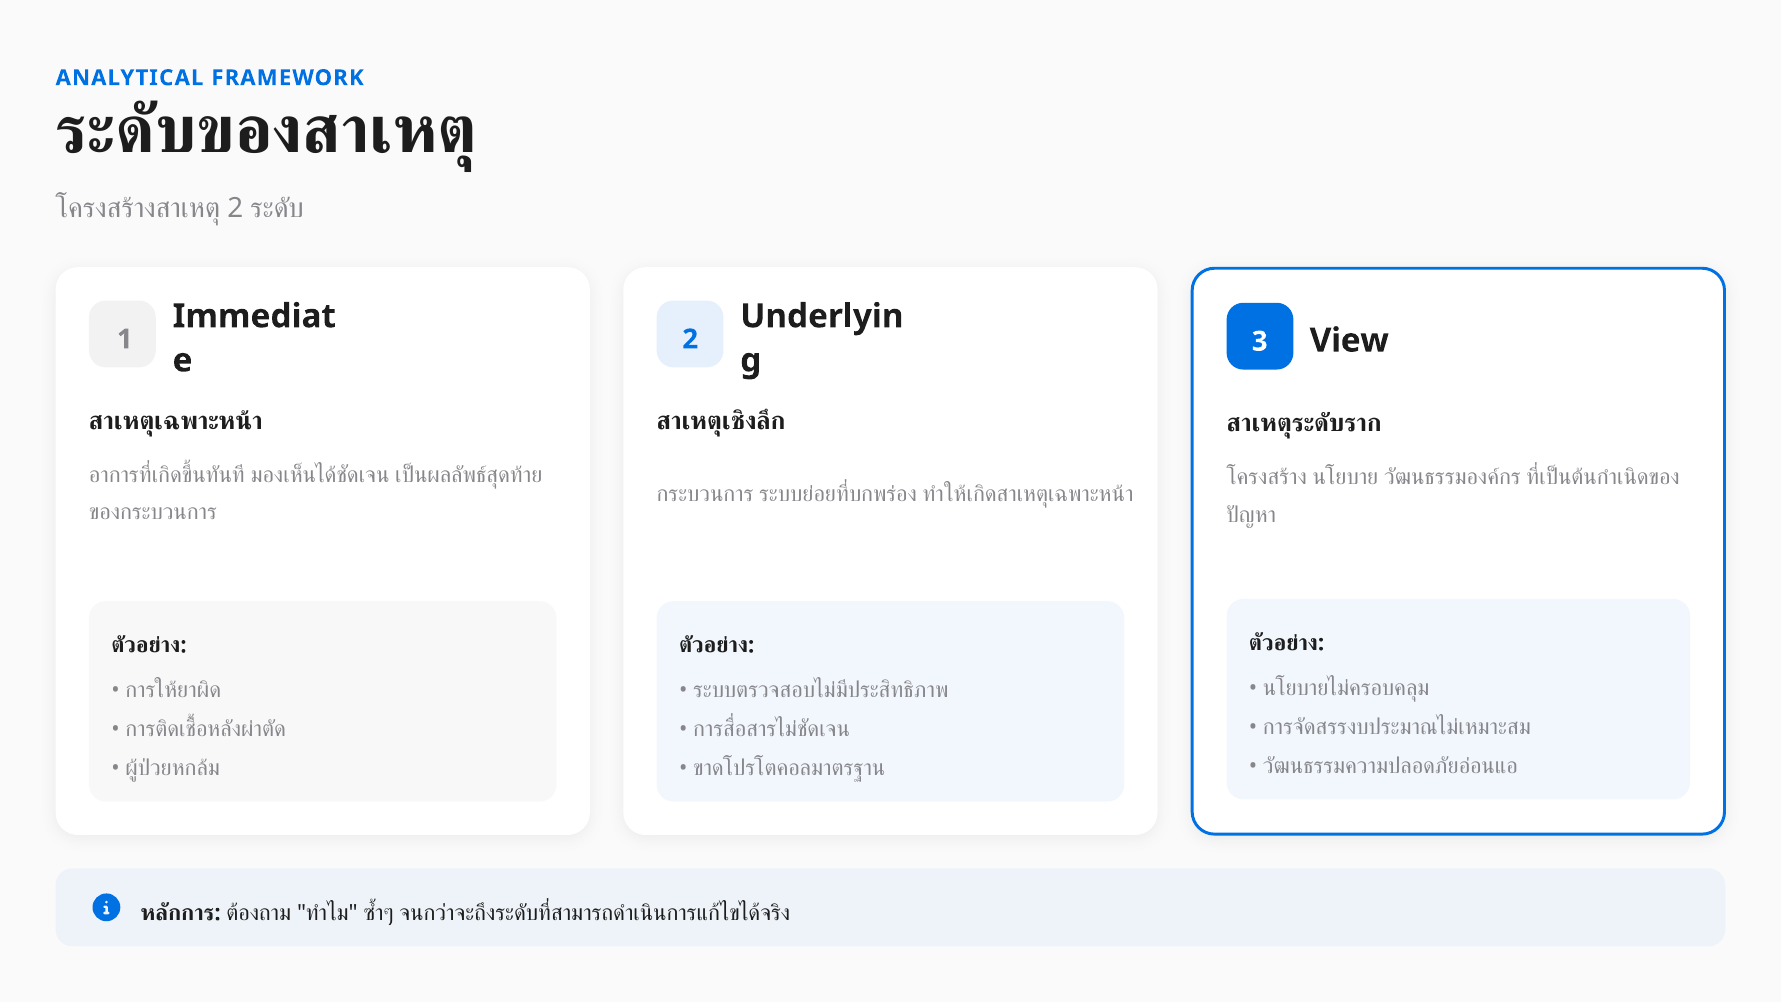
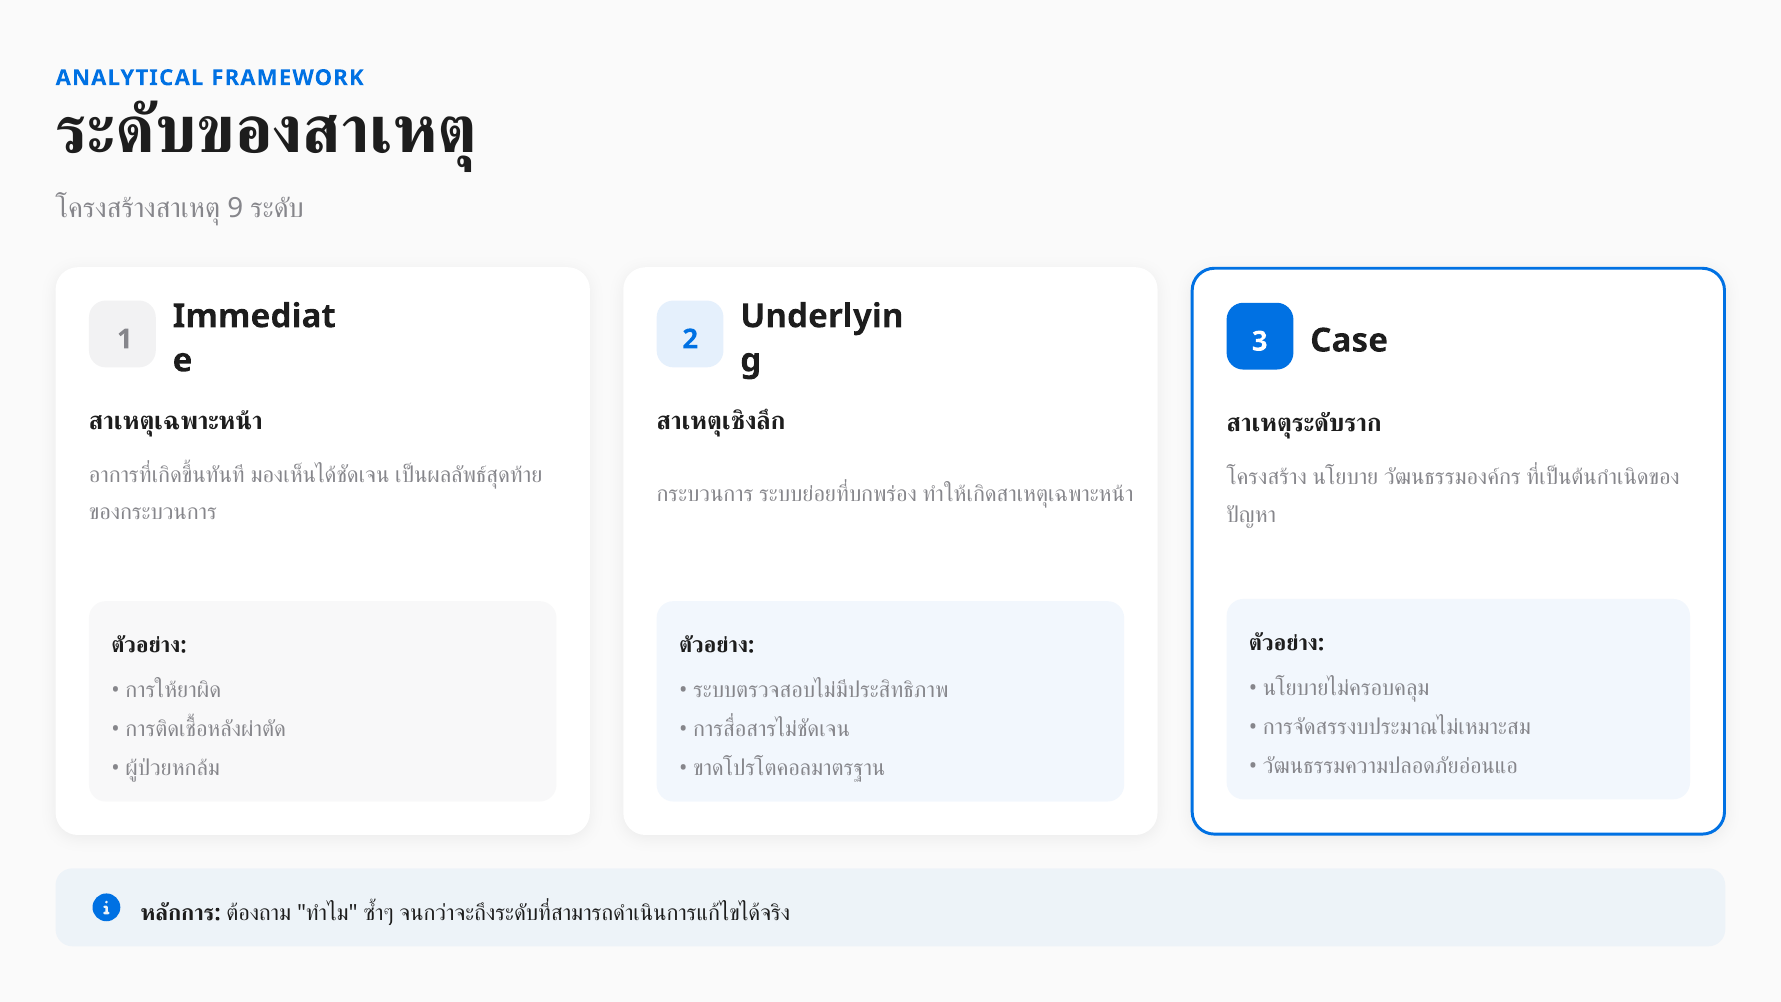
2 at (235, 208): 2 -> 9
View: View -> Case
